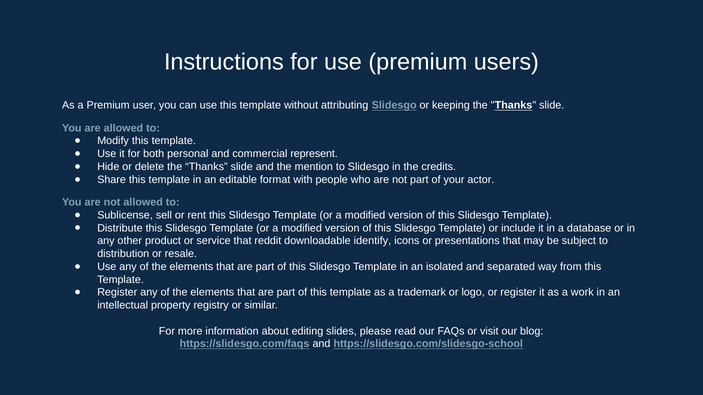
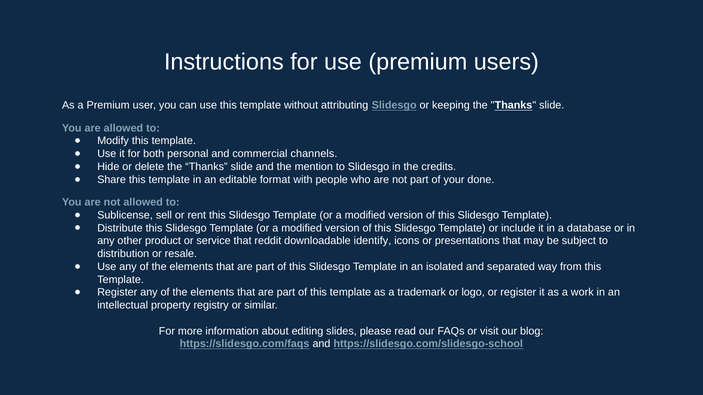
represent: represent -> channels
actor: actor -> done
